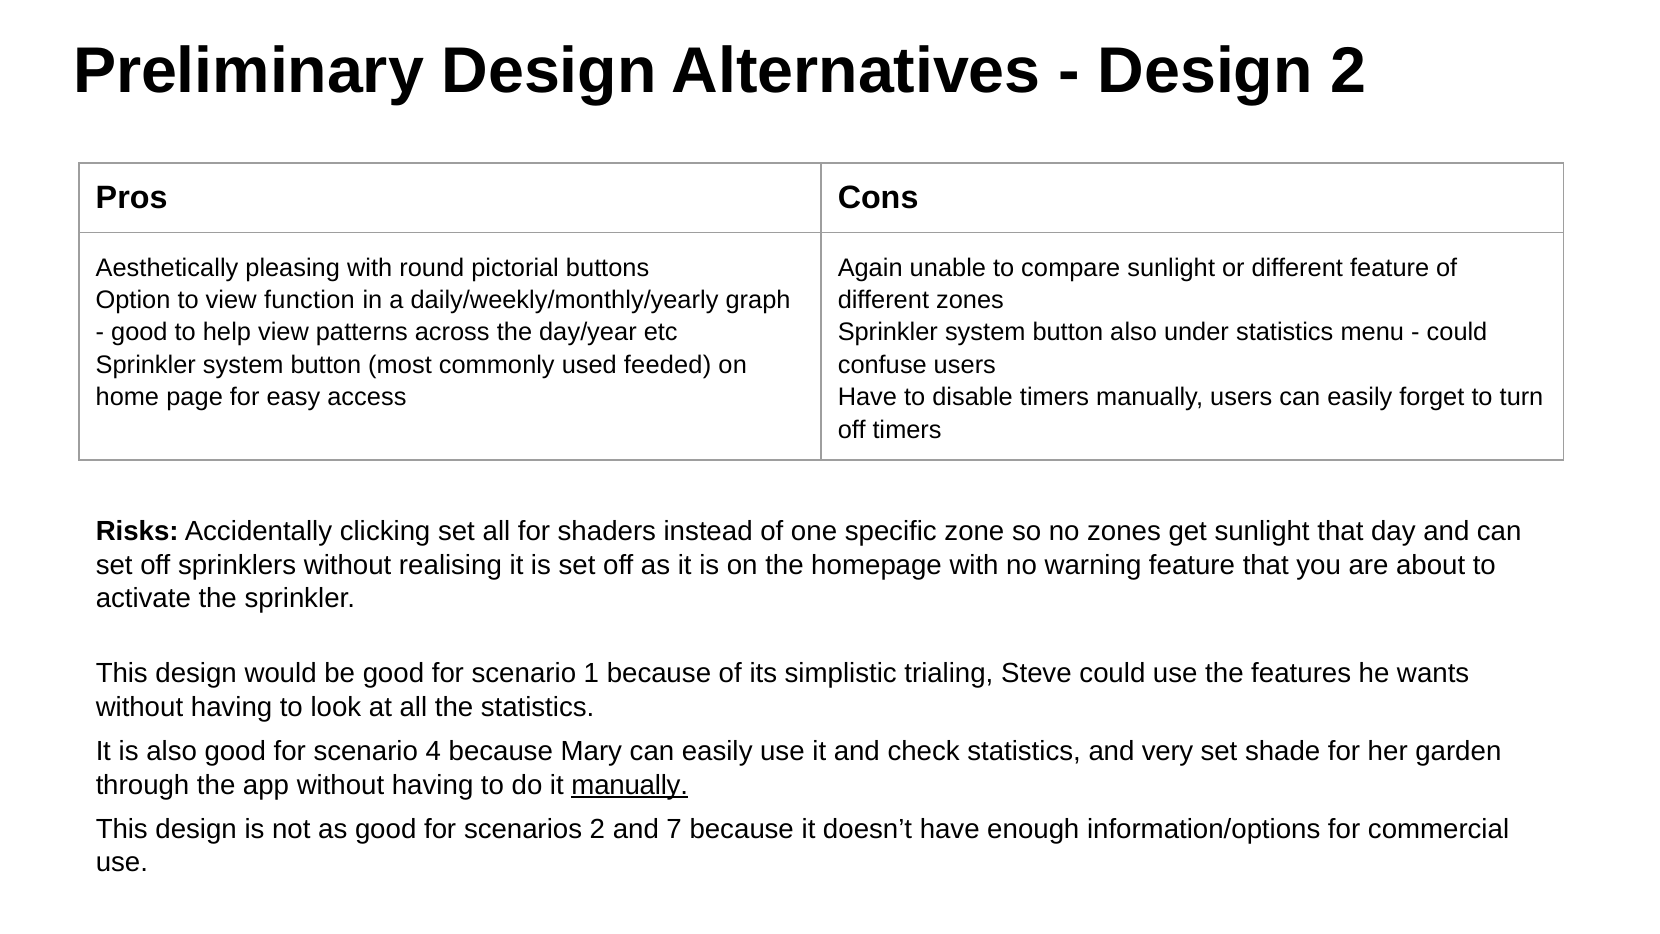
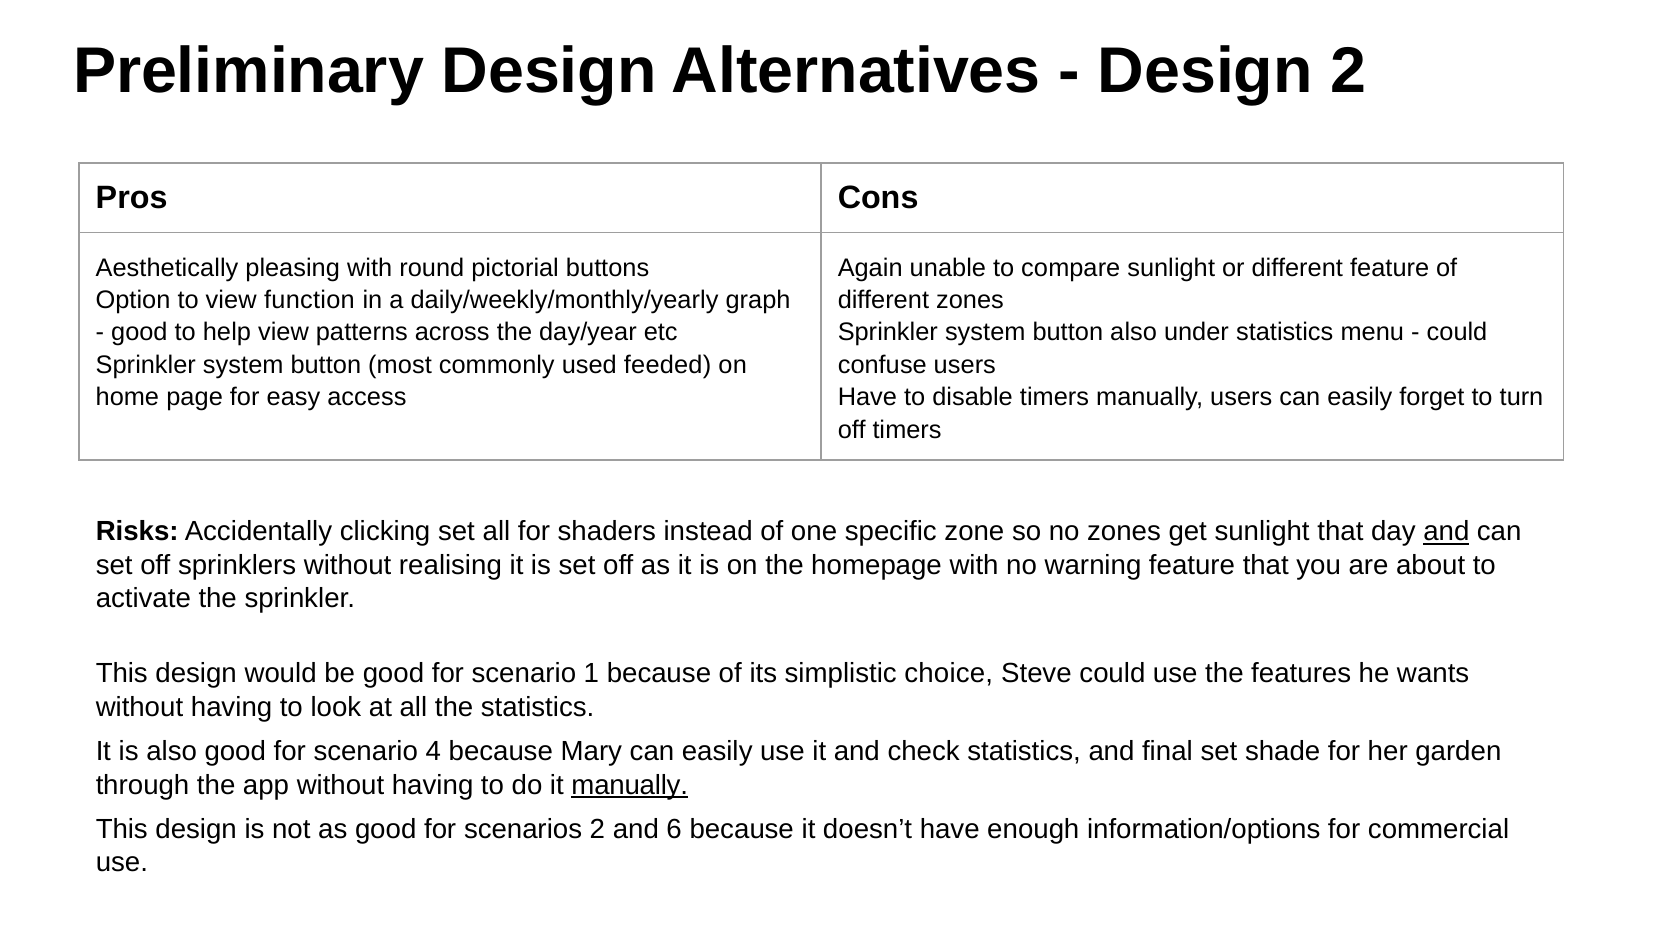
and at (1446, 532) underline: none -> present
trialing: trialing -> choice
very: very -> final
7: 7 -> 6
